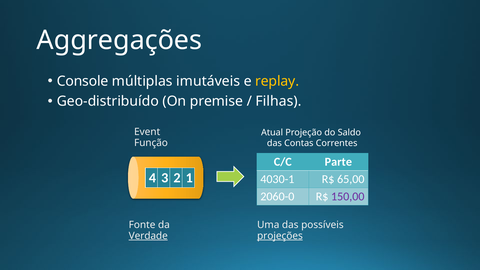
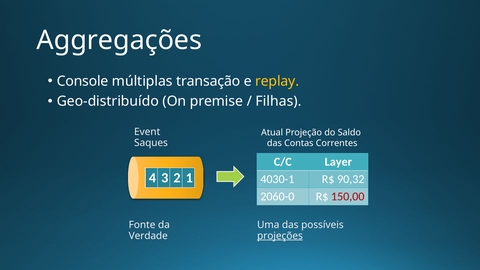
imutáveis: imutáveis -> transação
Função: Função -> Saques
Parte: Parte -> Layer
65,00: 65,00 -> 90,32
150,00 colour: purple -> red
Verdade underline: present -> none
